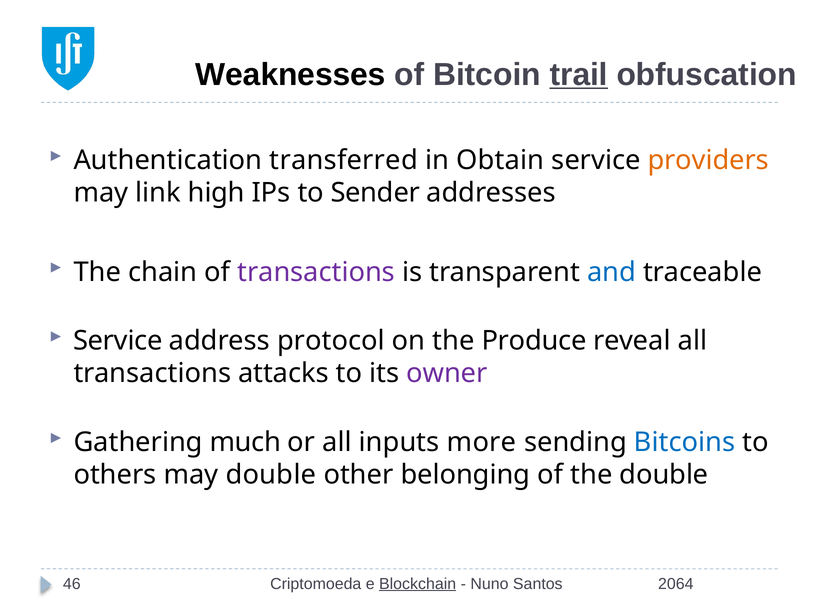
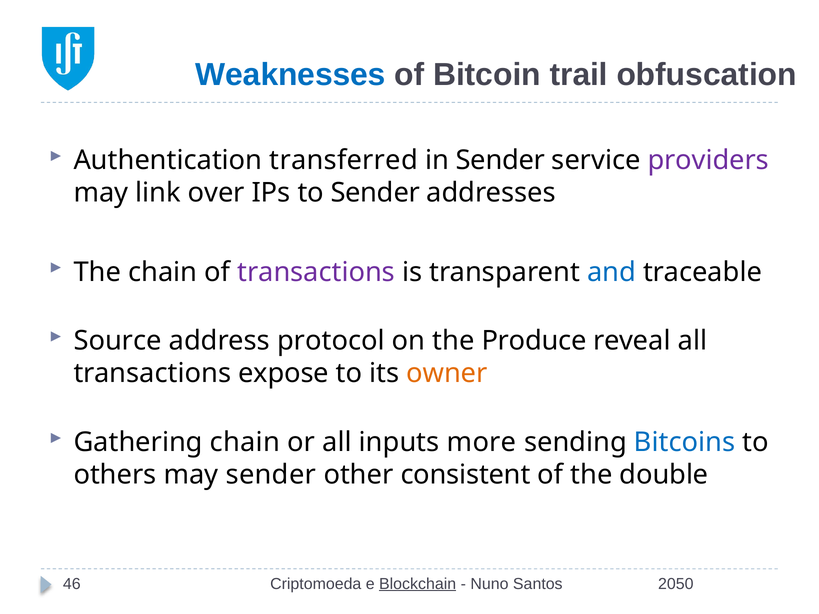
Weaknesses colour: black -> blue
trail underline: present -> none
in Obtain: Obtain -> Sender
providers colour: orange -> purple
high: high -> over
Service at (118, 341): Service -> Source
attacks: attacks -> expose
owner colour: purple -> orange
Gathering much: much -> chain
may double: double -> sender
belonging: belonging -> consistent
2064: 2064 -> 2050
